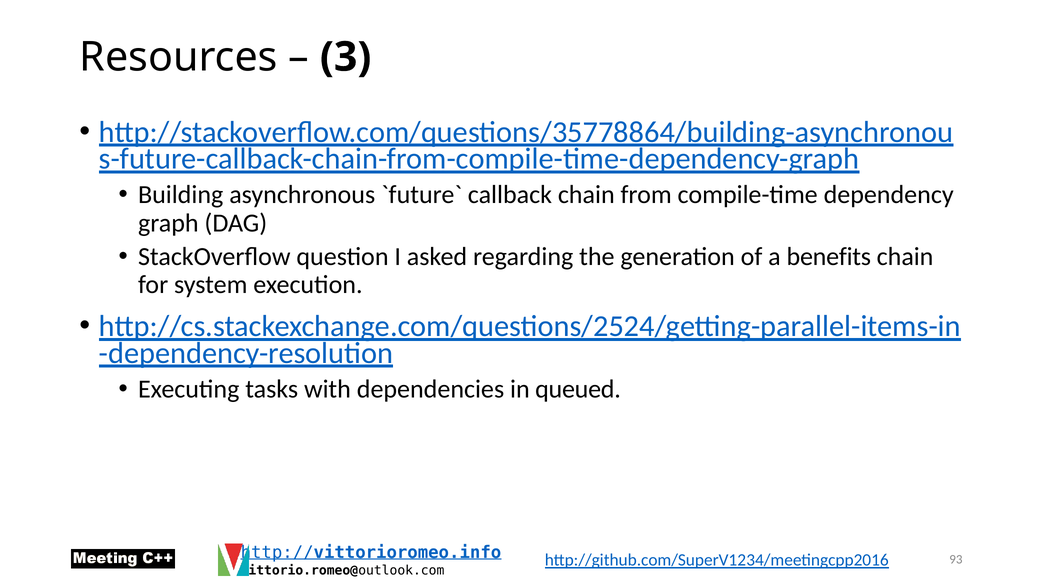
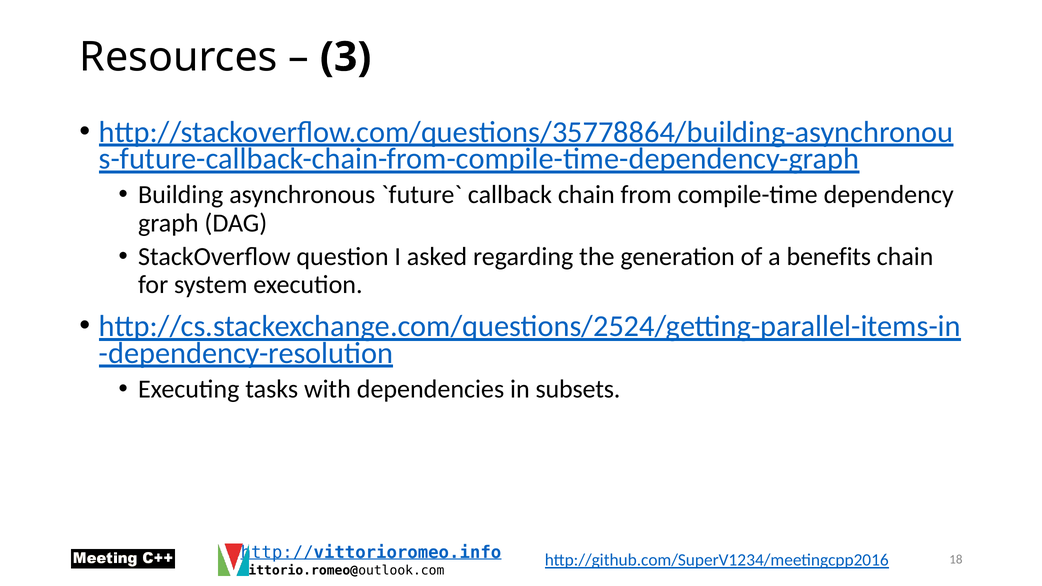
queued: queued -> subsets
93: 93 -> 18
